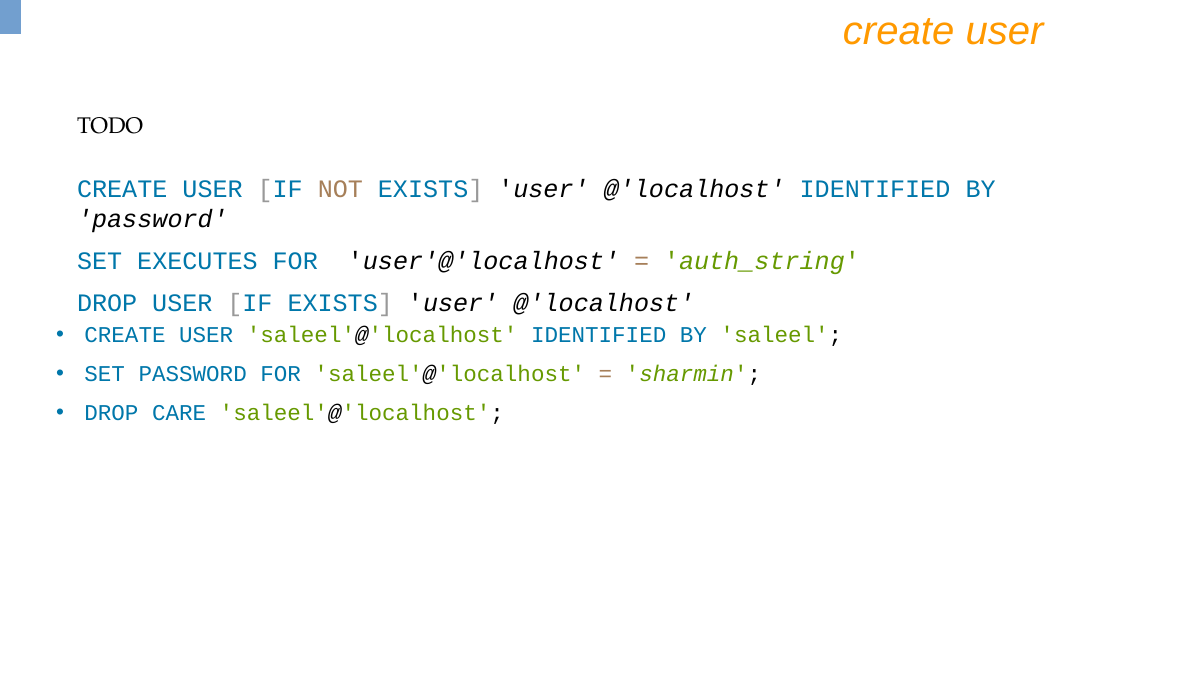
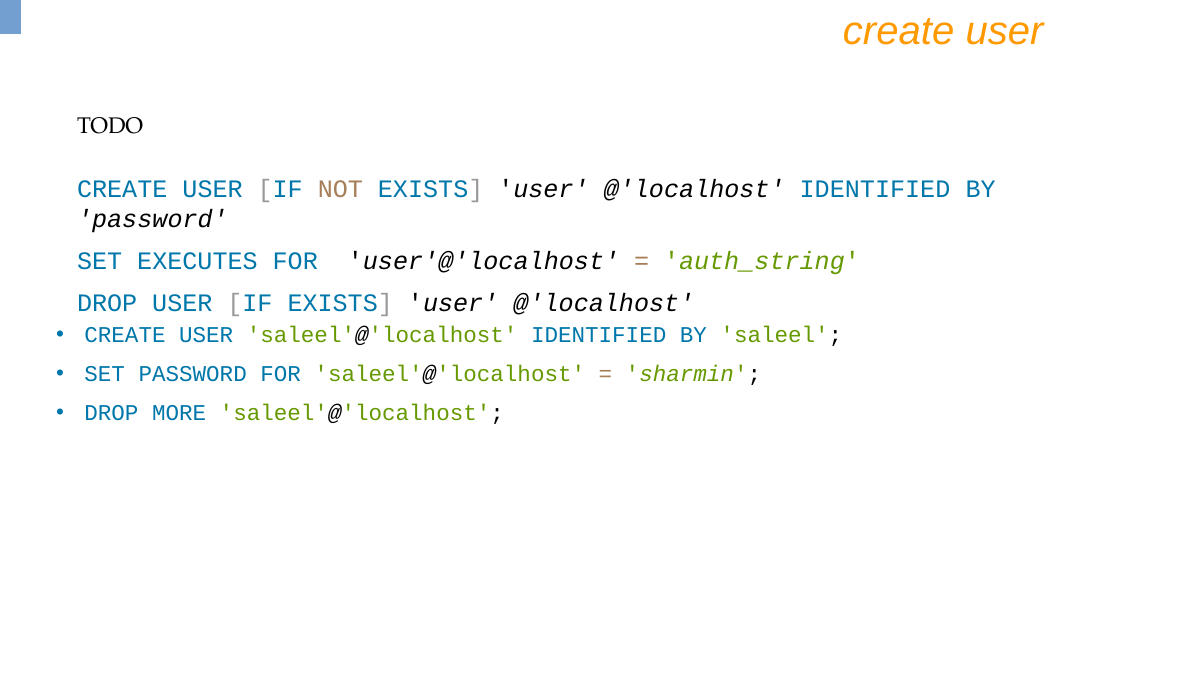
CARE: CARE -> MORE
